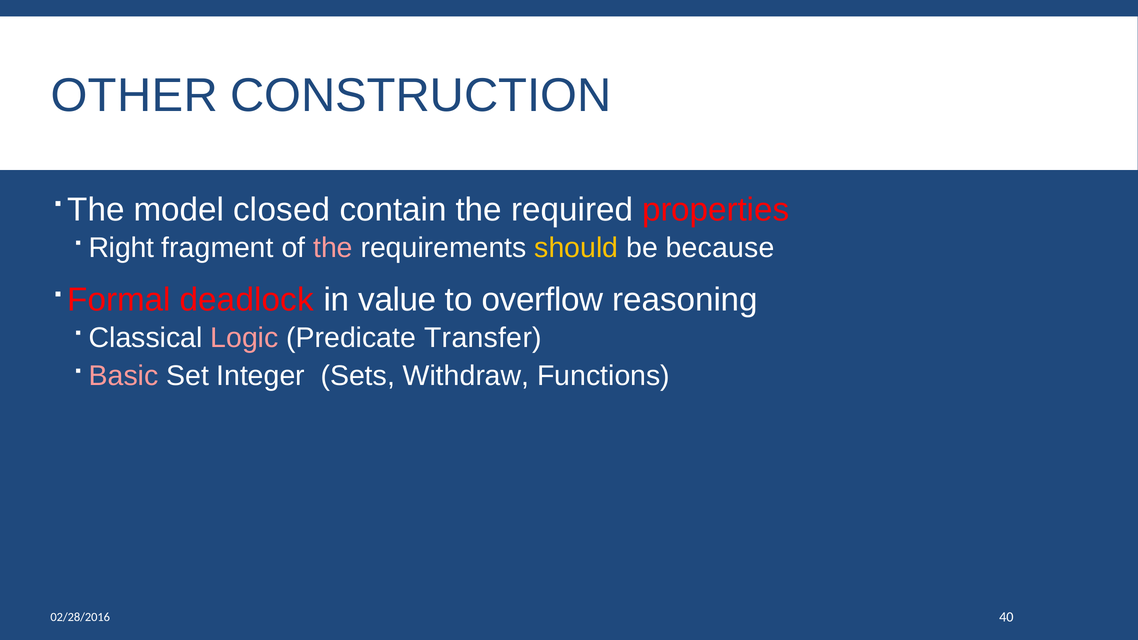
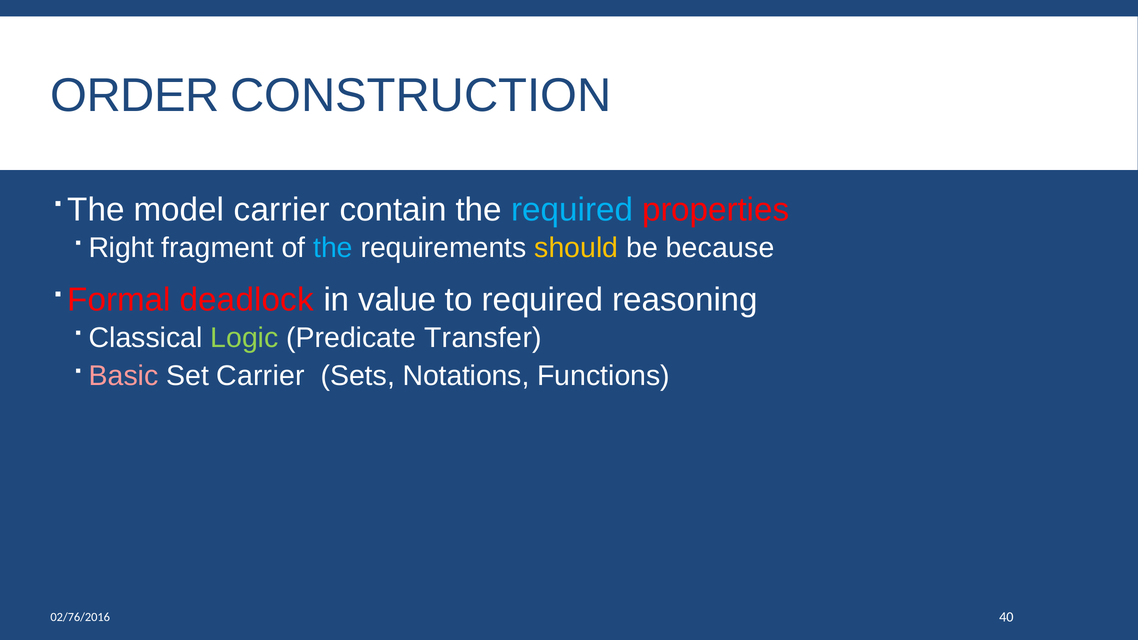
OTHER: OTHER -> ORDER
model closed: closed -> carrier
required at (572, 210) colour: white -> light blue
the at (333, 248) colour: pink -> light blue
to overflow: overflow -> required
Logic colour: pink -> light green
Set Integer: Integer -> Carrier
Withdraw: Withdraw -> Notations
02/28/2016: 02/28/2016 -> 02/76/2016
